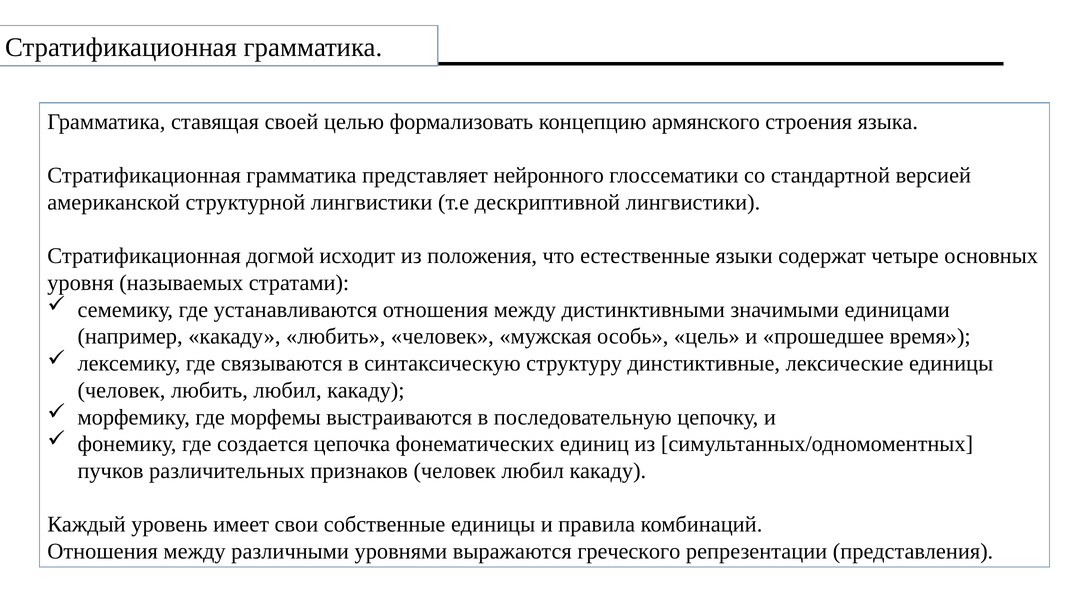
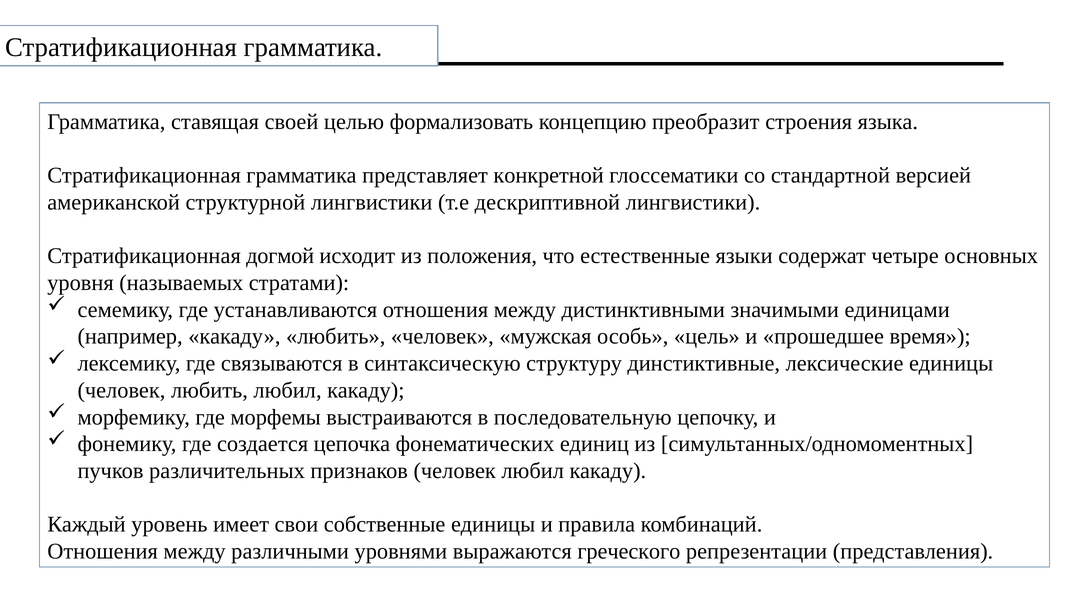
армянского: армянского -> преобразит
нейронного: нейронного -> конкретной
